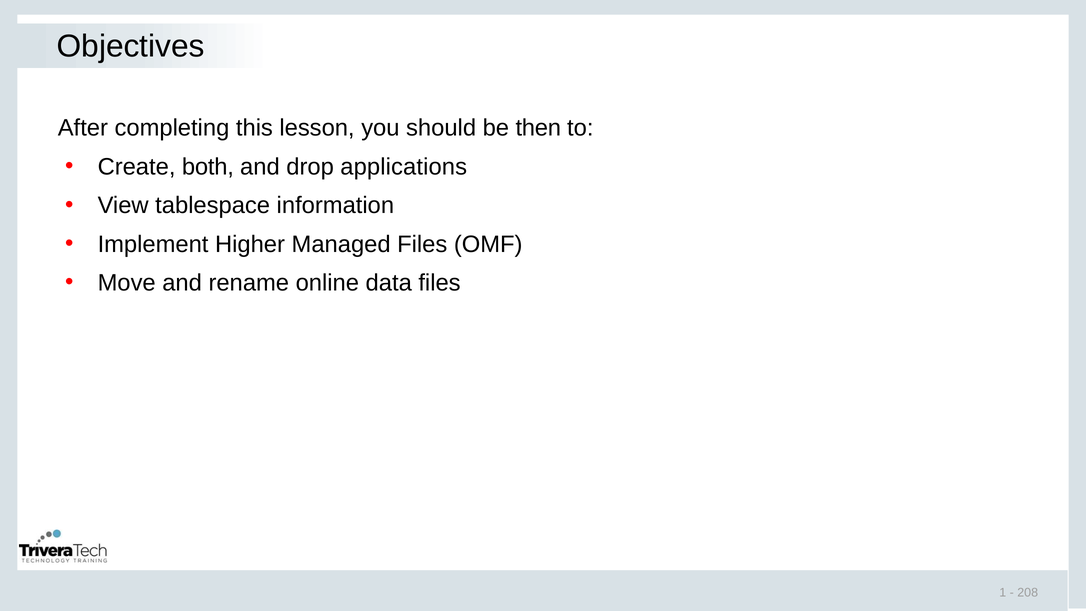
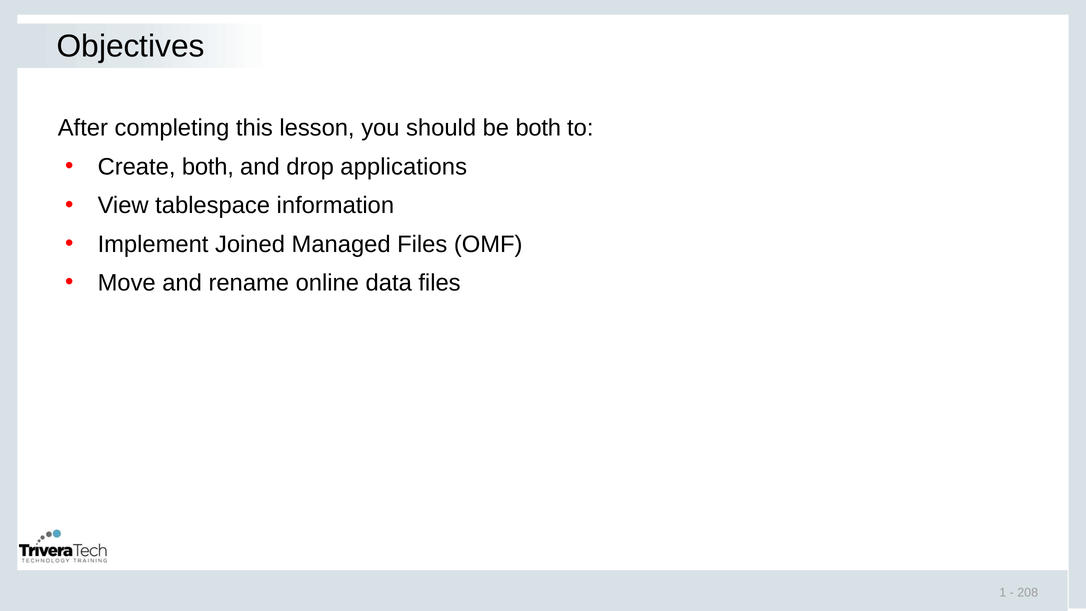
be then: then -> both
Higher: Higher -> Joined
